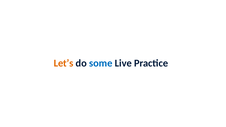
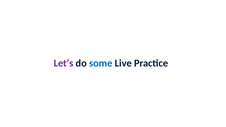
Let’s colour: orange -> purple
